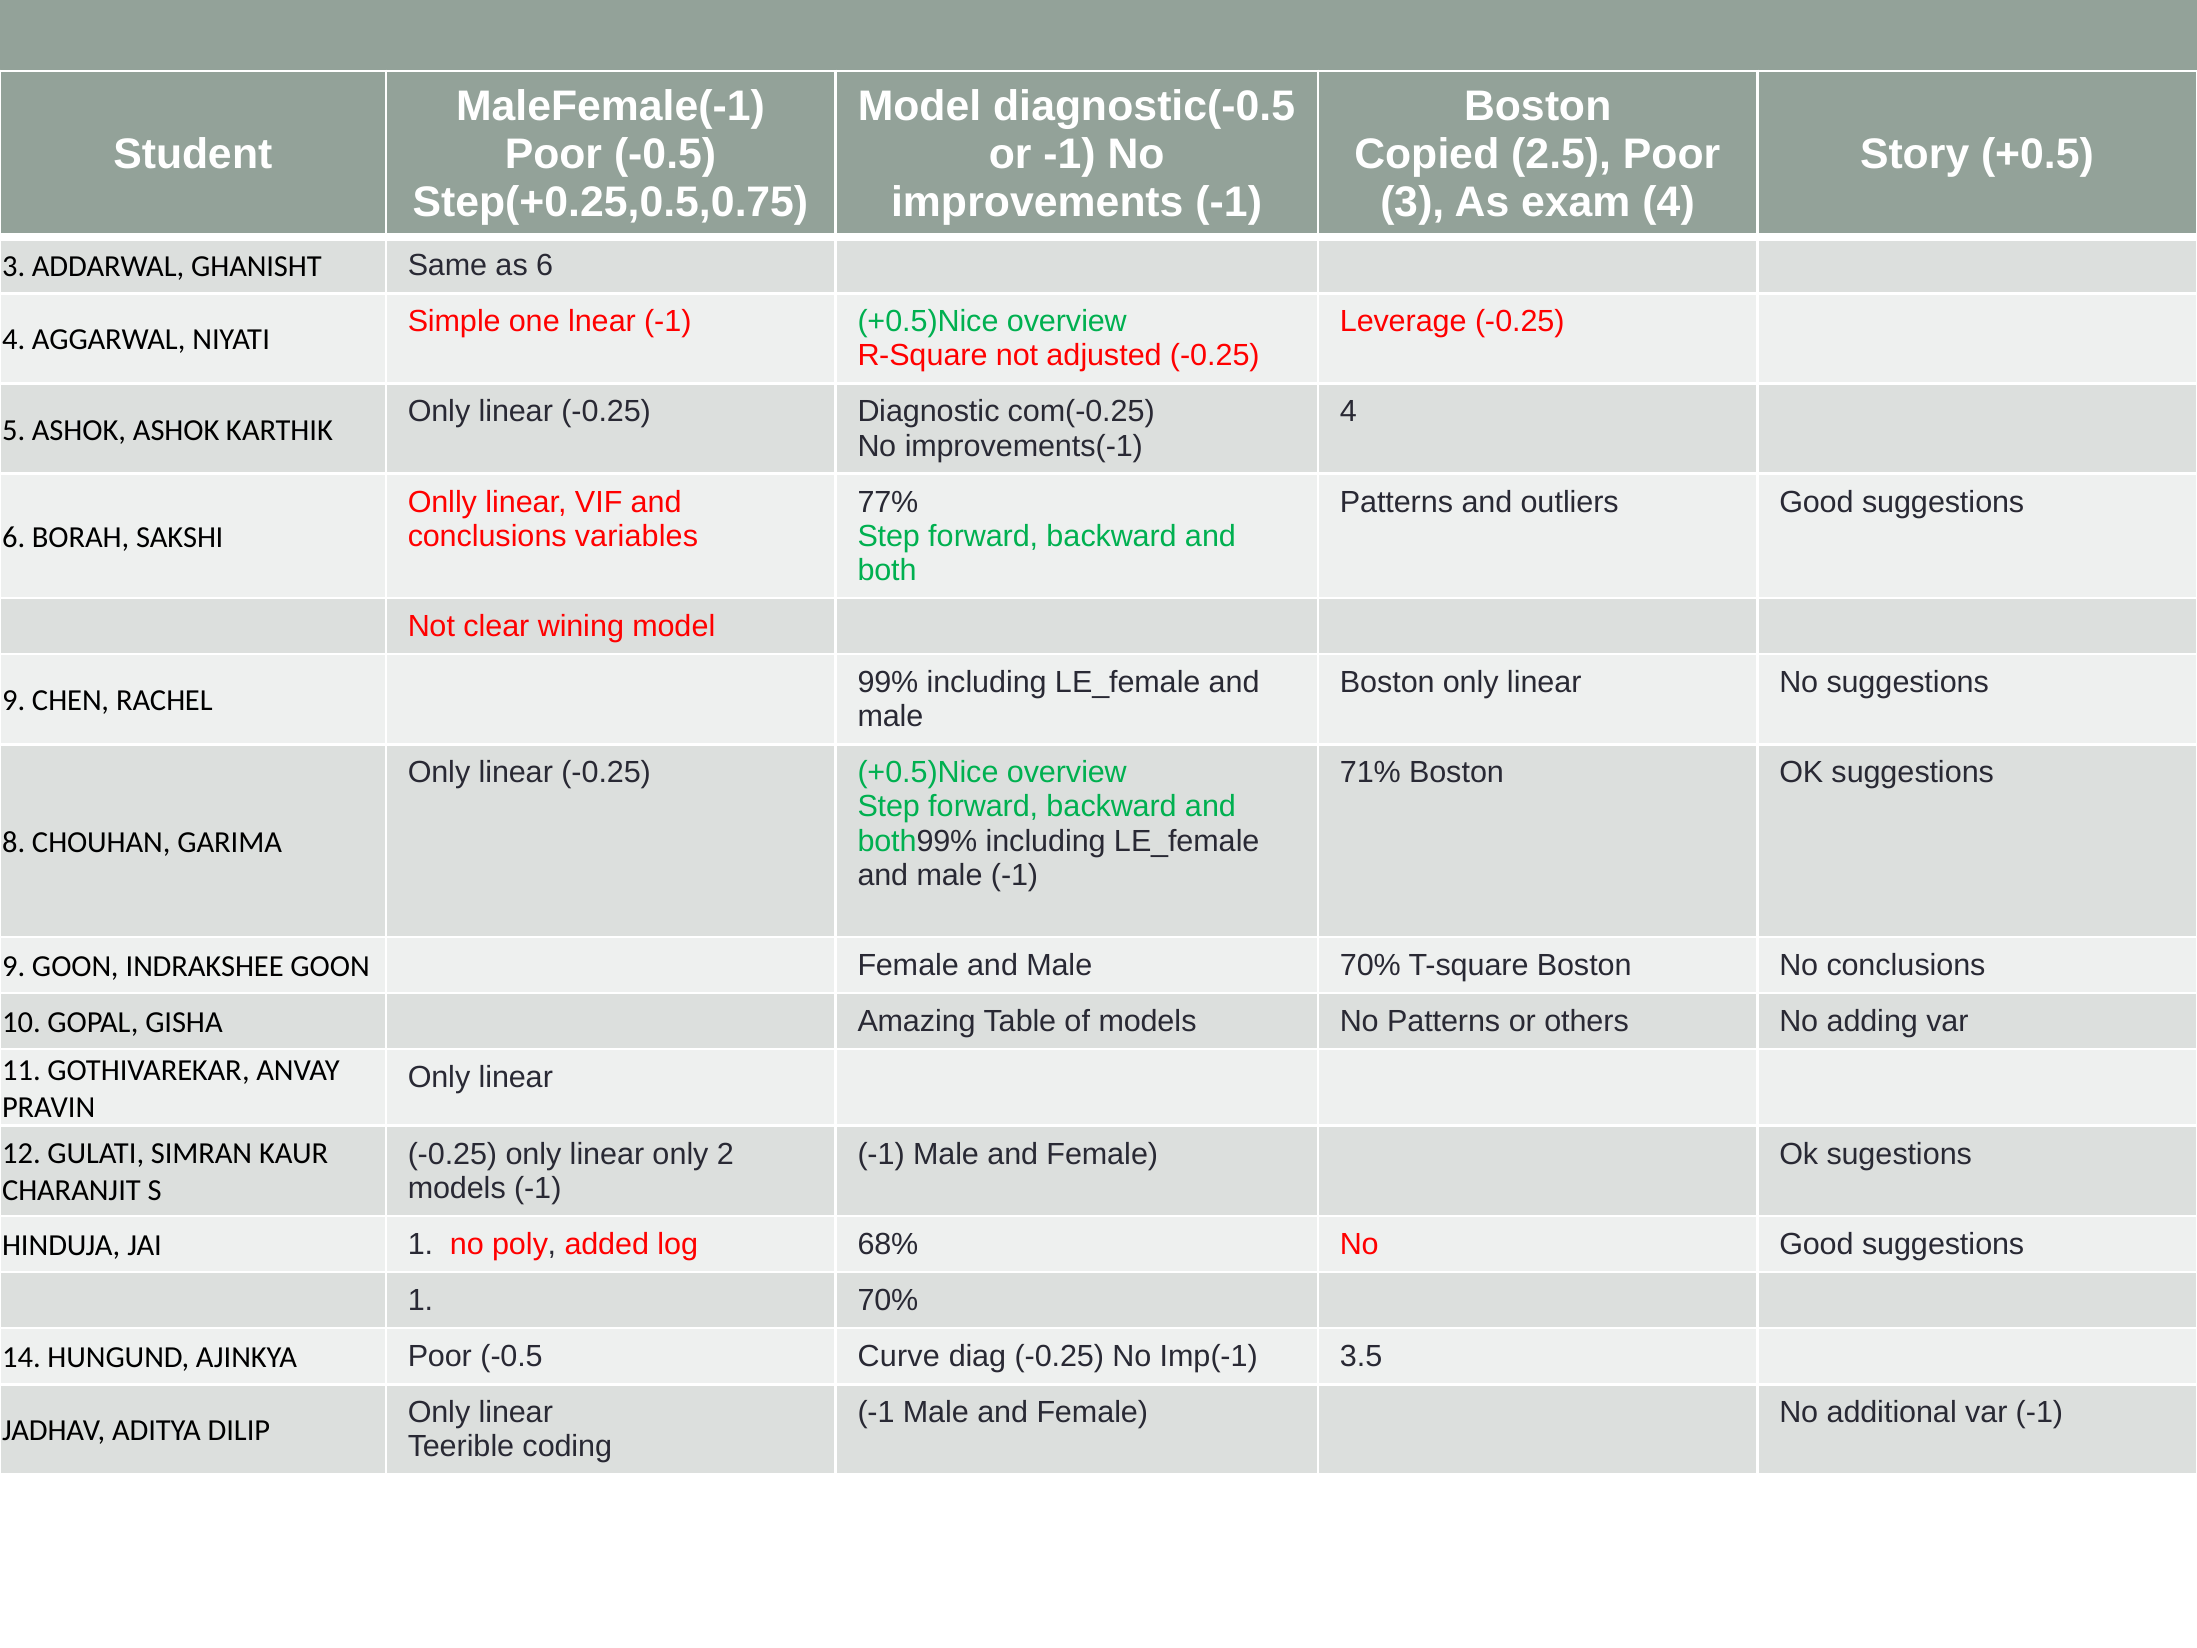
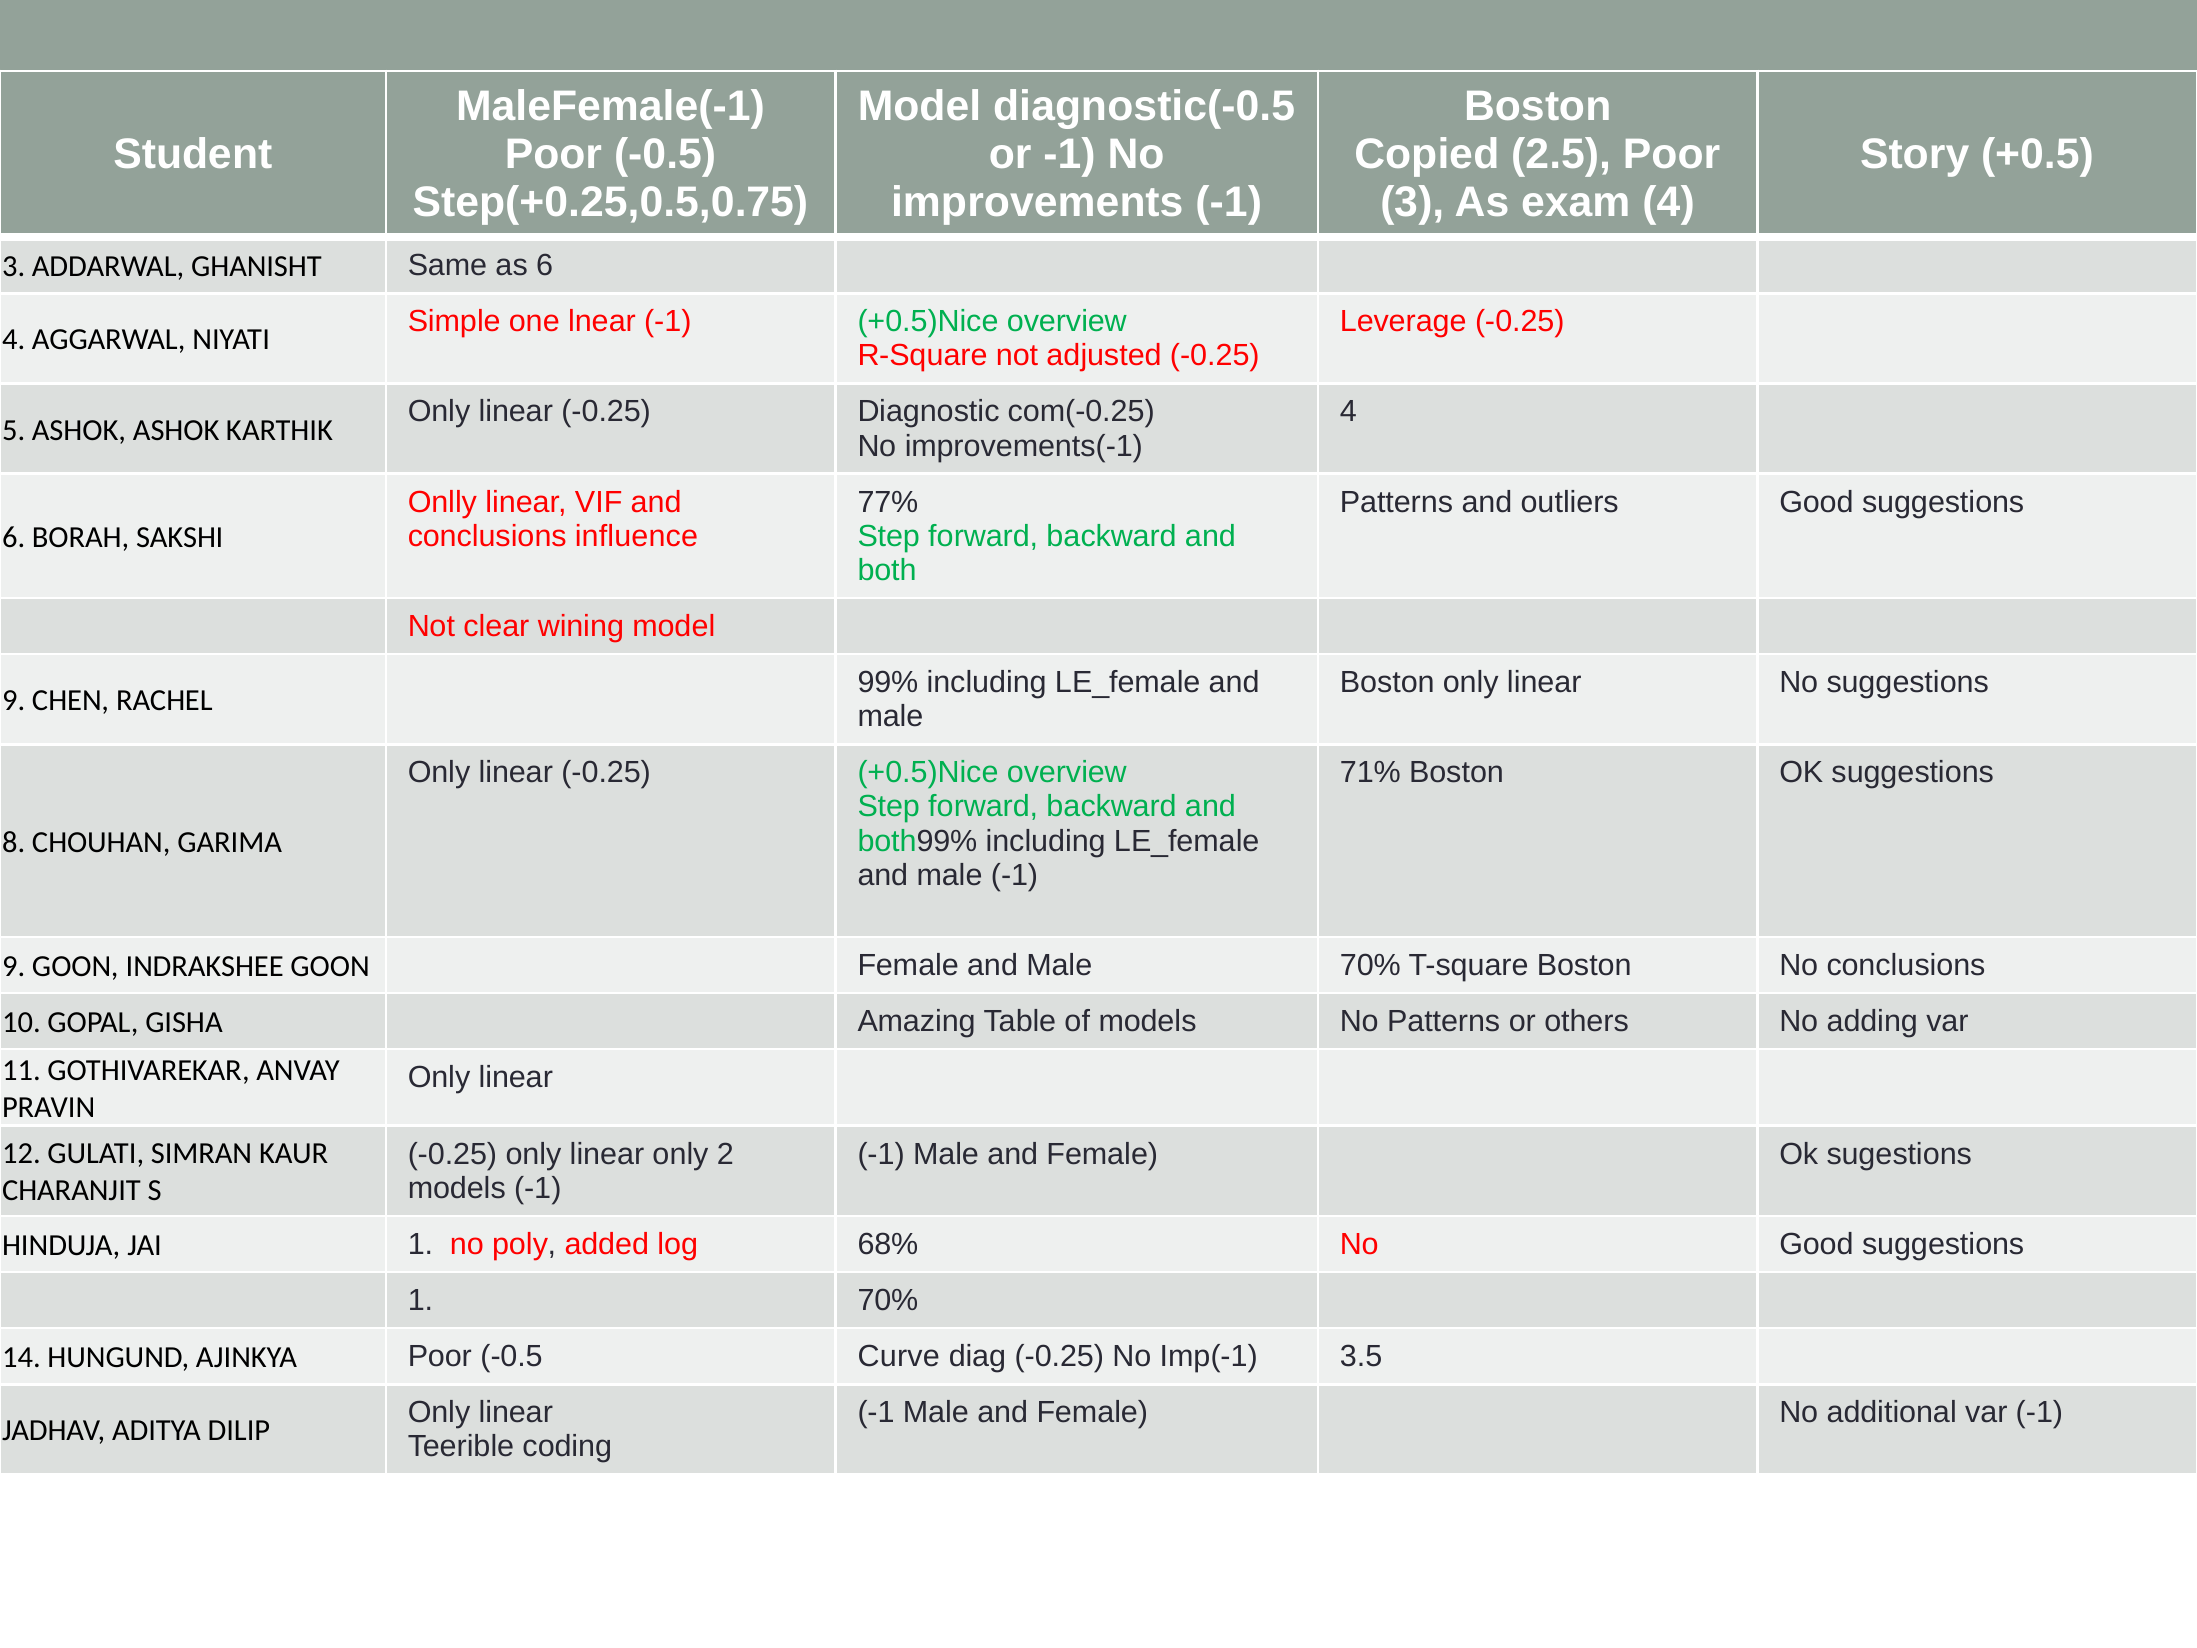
variables: variables -> influence
